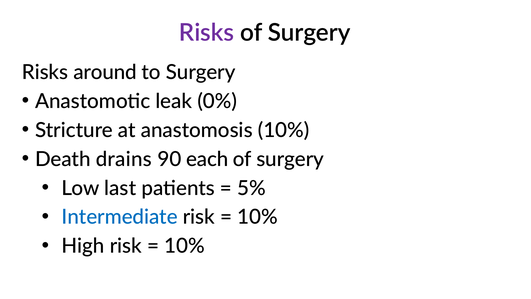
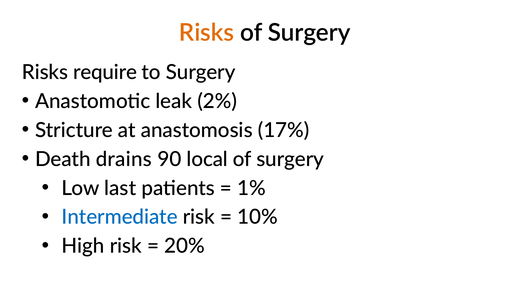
Risks at (207, 33) colour: purple -> orange
around: around -> require
0%: 0% -> 2%
anastomosis 10%: 10% -> 17%
each: each -> local
5%: 5% -> 1%
10% at (184, 246): 10% -> 20%
